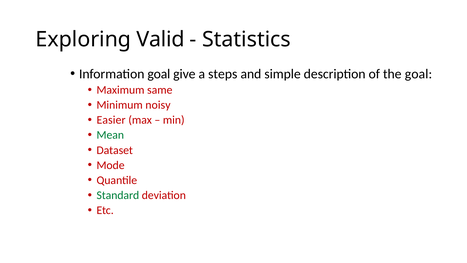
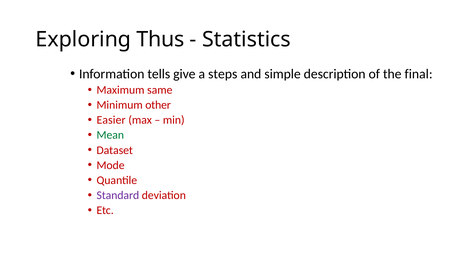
Valid: Valid -> Thus
Information goal: goal -> tells
the goal: goal -> final
noisy: noisy -> other
Standard colour: green -> purple
